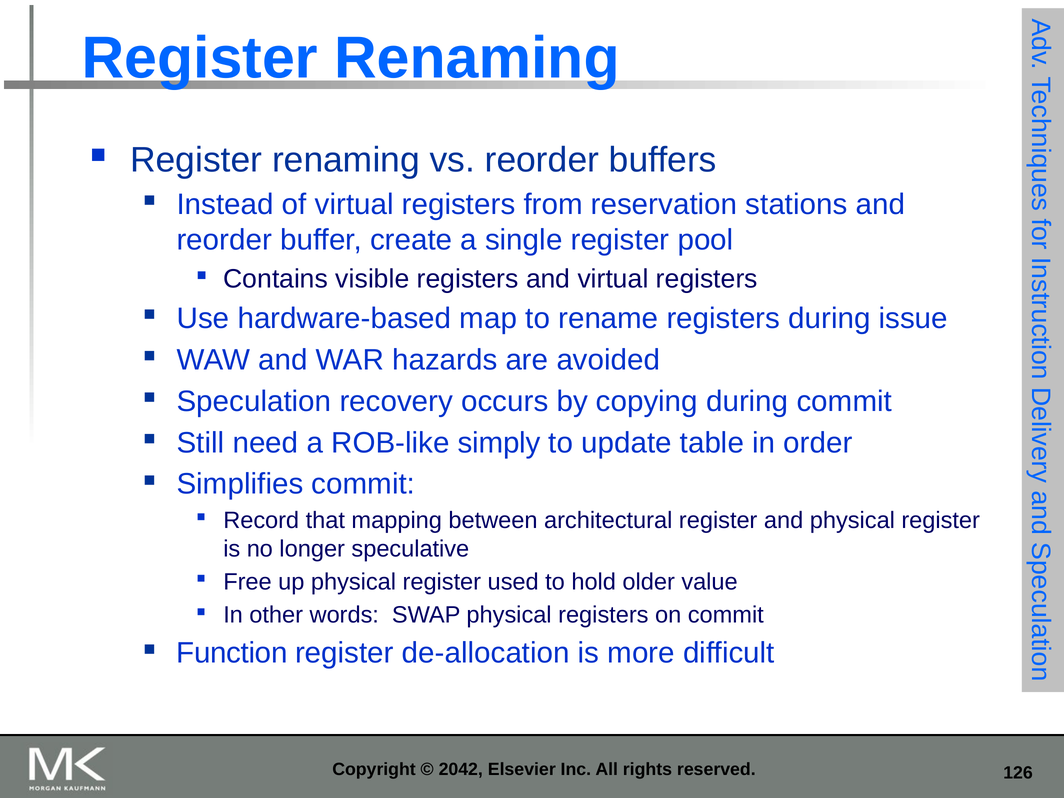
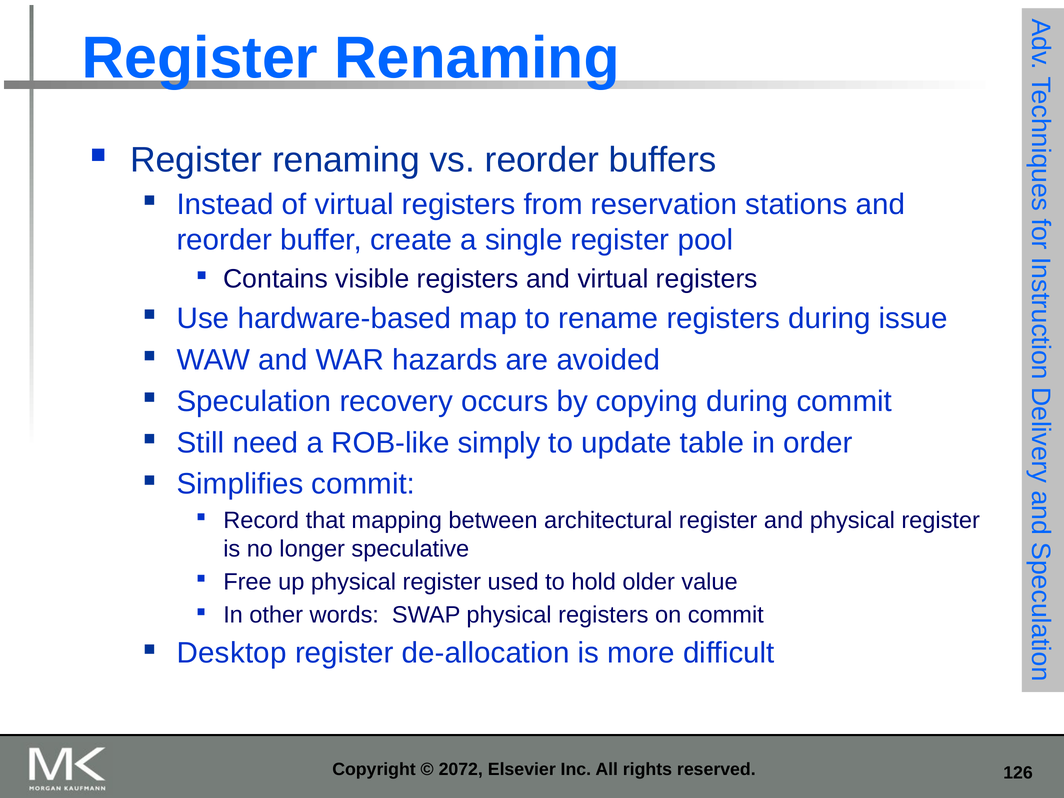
Function: Function -> Desktop
2042: 2042 -> 2072
